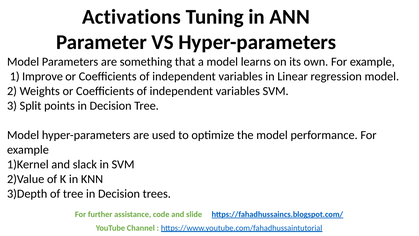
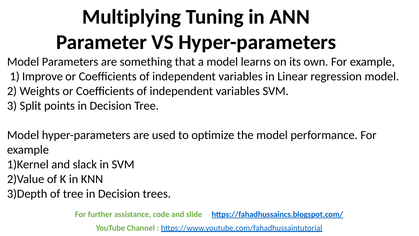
Activations: Activations -> Multiplying
